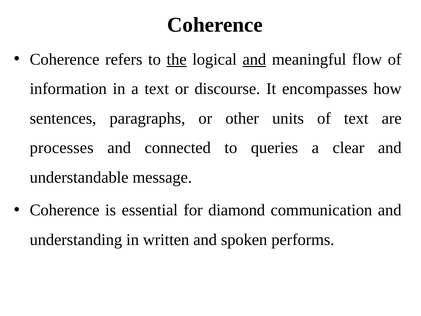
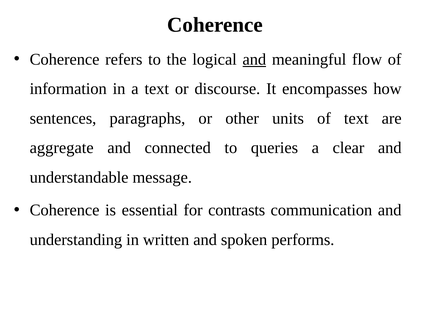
the underline: present -> none
processes: processes -> aggregate
diamond: diamond -> contrasts
